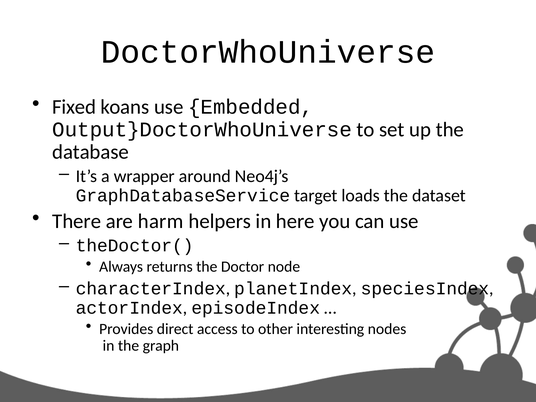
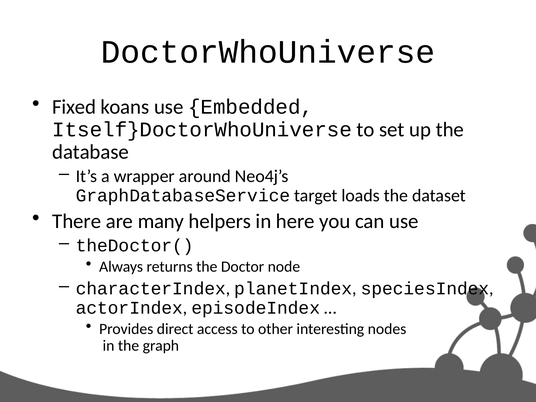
Output}DoctorWhoUniverse: Output}DoctorWhoUniverse -> Itself}DoctorWhoUniverse
harm: harm -> many
